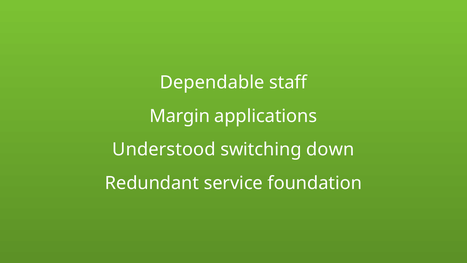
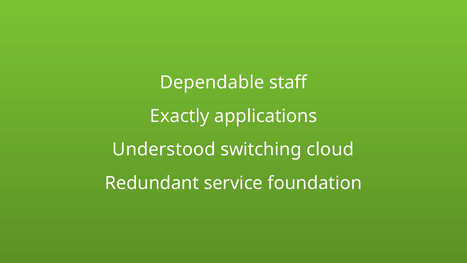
Margin: Margin -> Exactly
down: down -> cloud
